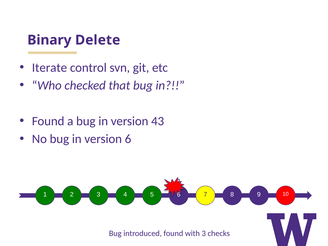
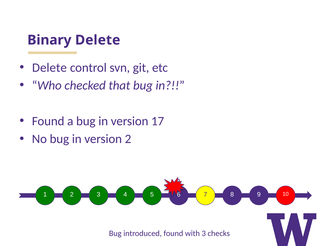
Iterate at (49, 68): Iterate -> Delete
43: 43 -> 17
version 6: 6 -> 2
